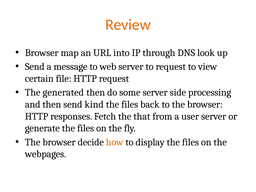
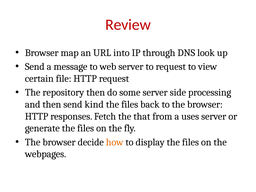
Review colour: orange -> red
generated: generated -> repository
user: user -> uses
